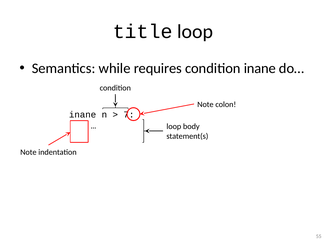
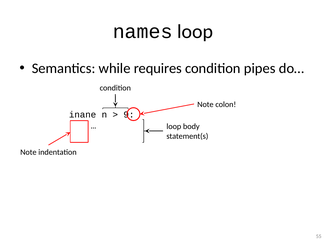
title: title -> names
condition inane: inane -> pipes
7: 7 -> 9
